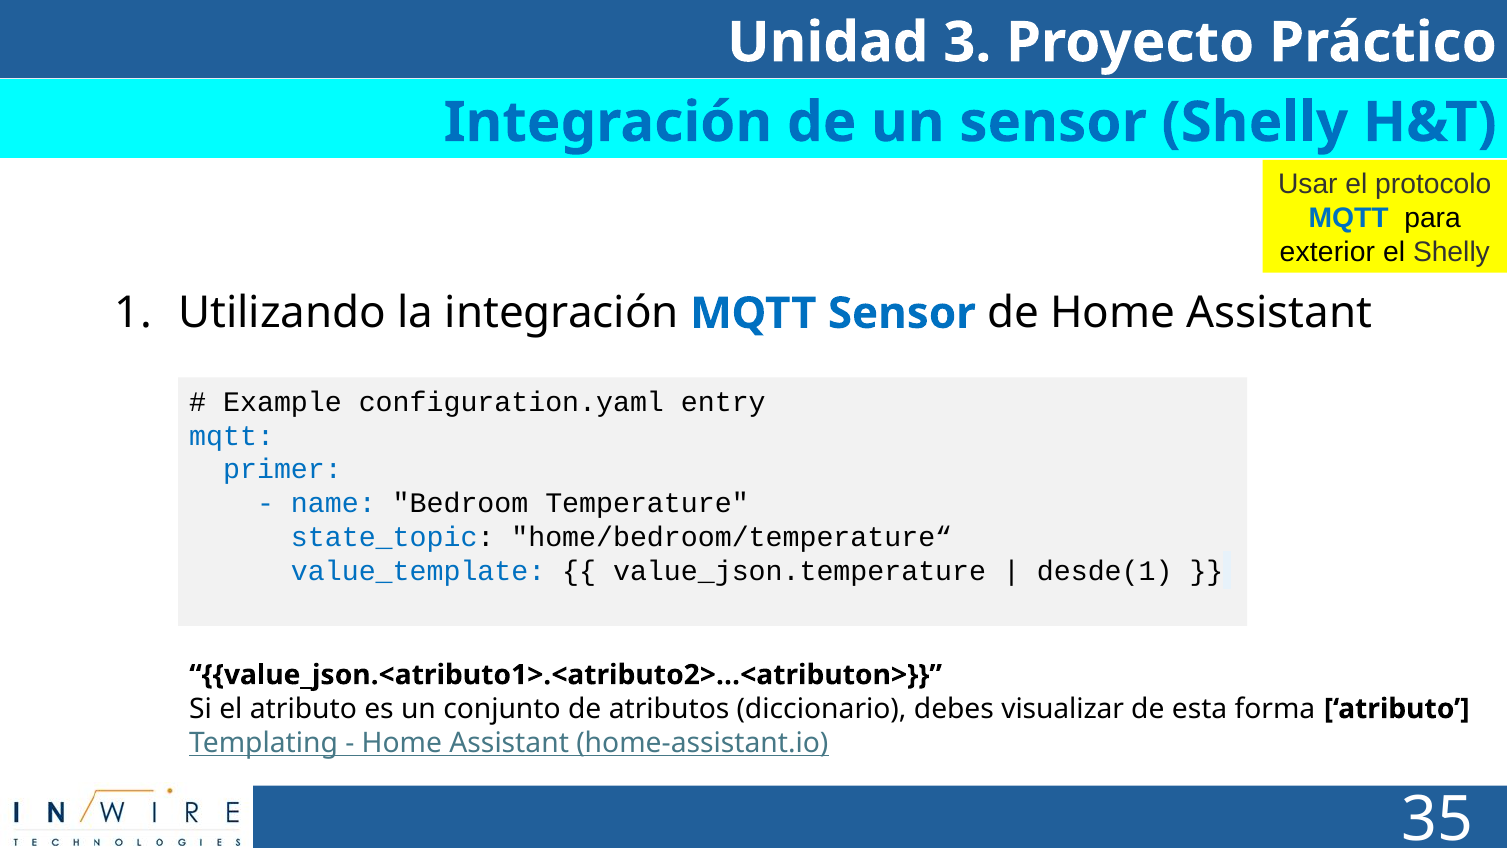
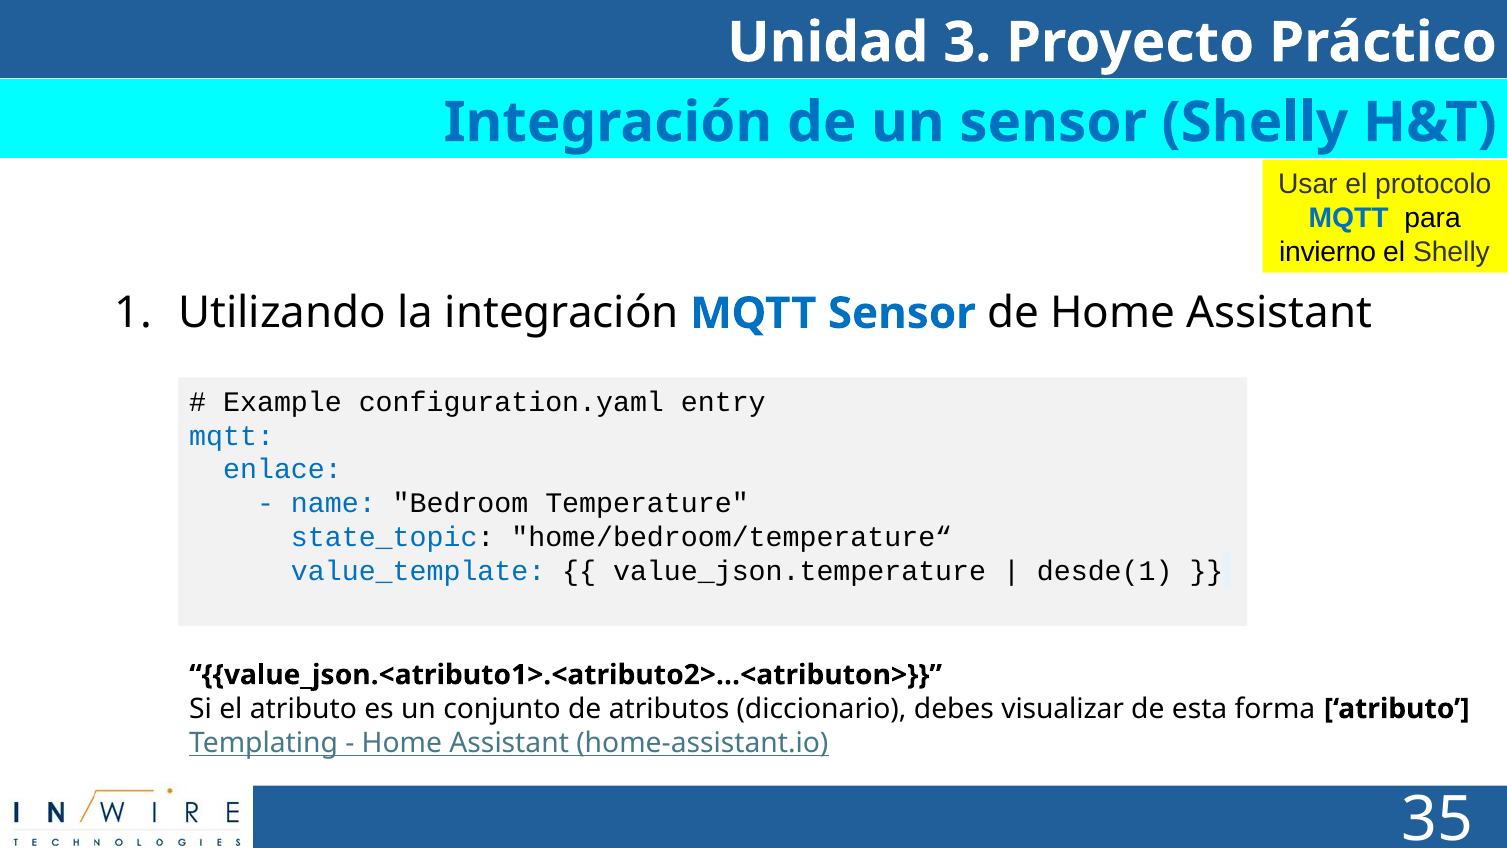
exterior: exterior -> invierno
primer: primer -> enlace
